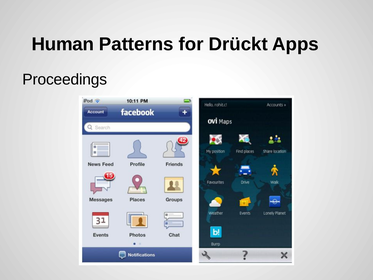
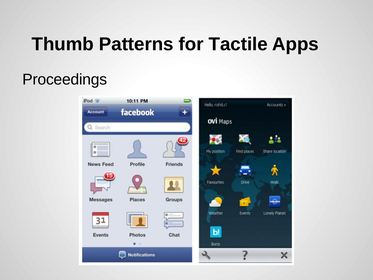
Human: Human -> Thumb
Drückt: Drückt -> Tactile
